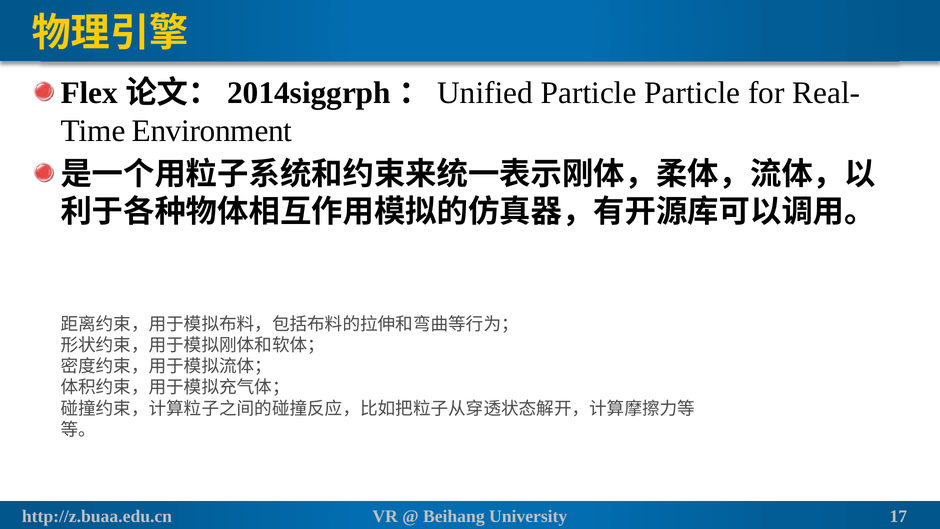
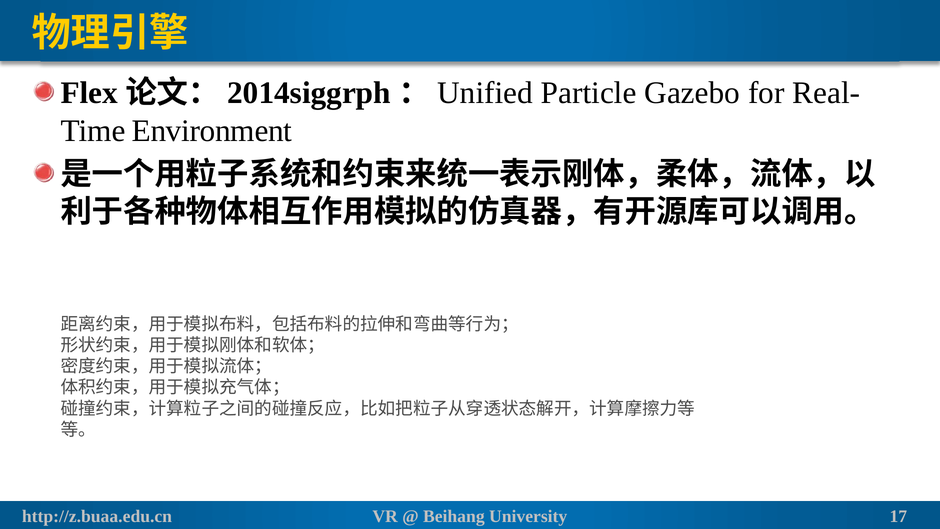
Particle Particle: Particle -> Gazebo
